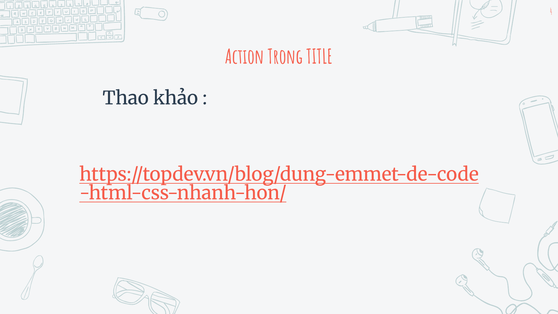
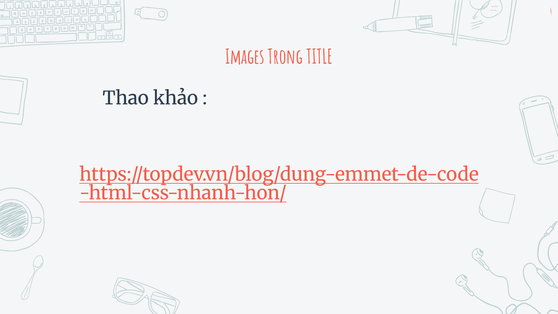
Action: Action -> Images
